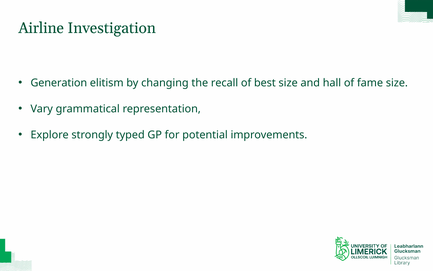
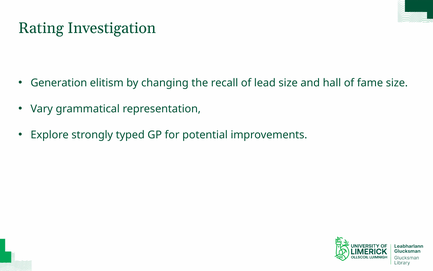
Airline: Airline -> Rating
best: best -> lead
